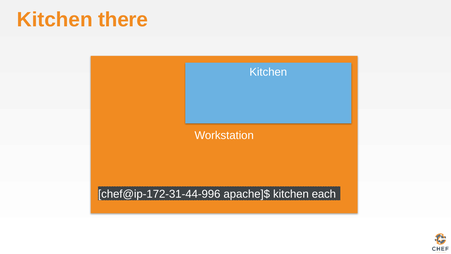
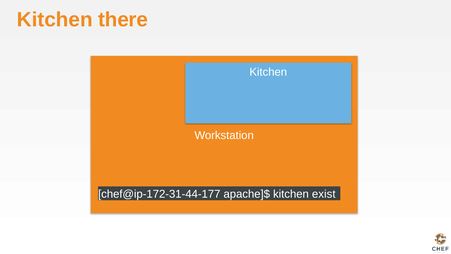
chef@ip-172-31-44-996: chef@ip-172-31-44-996 -> chef@ip-172-31-44-177
each: each -> exist
